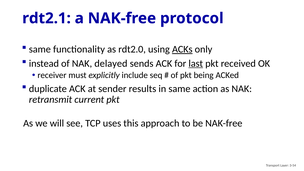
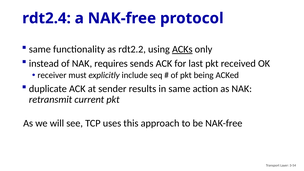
rdt2.1: rdt2.1 -> rdt2.4
rdt2.0: rdt2.0 -> rdt2.2
delayed: delayed -> requires
last underline: present -> none
